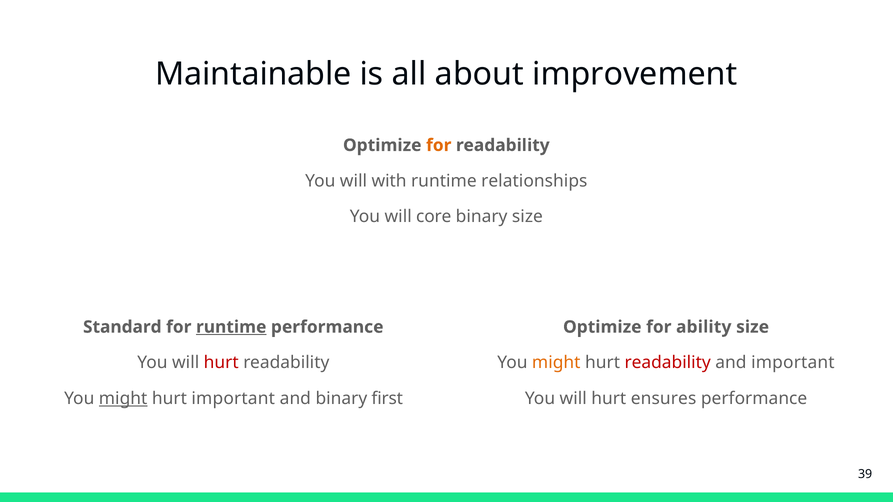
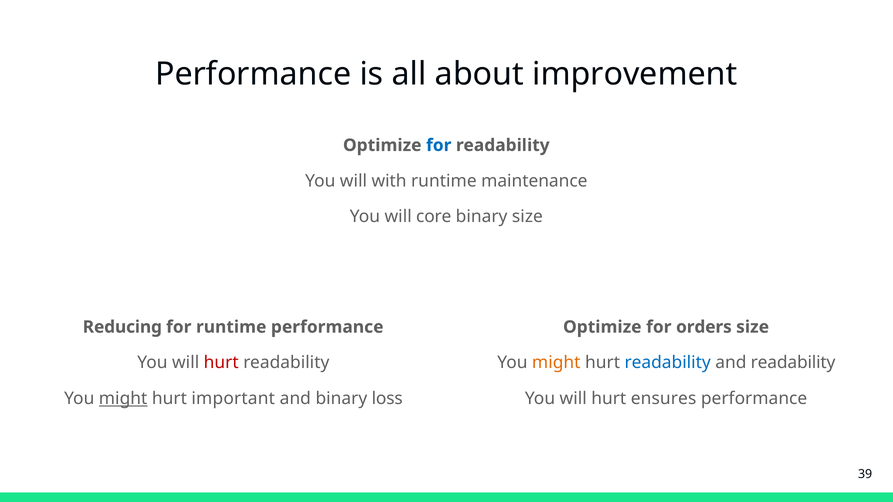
Maintainable at (253, 74): Maintainable -> Performance
for at (439, 145) colour: orange -> blue
relationships: relationships -> maintenance
Standard: Standard -> Reducing
runtime at (231, 327) underline: present -> none
ability: ability -> orders
readability at (668, 363) colour: red -> blue
and important: important -> readability
first: first -> loss
